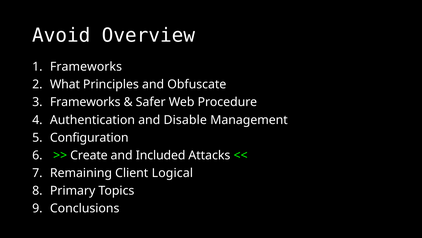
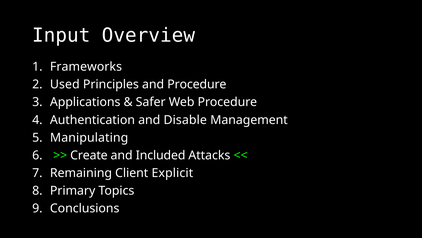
Avoid: Avoid -> Input
What: What -> Used
and Obfuscate: Obfuscate -> Procedure
Frameworks at (85, 102): Frameworks -> Applications
Configuration: Configuration -> Manipulating
Logical: Logical -> Explicit
